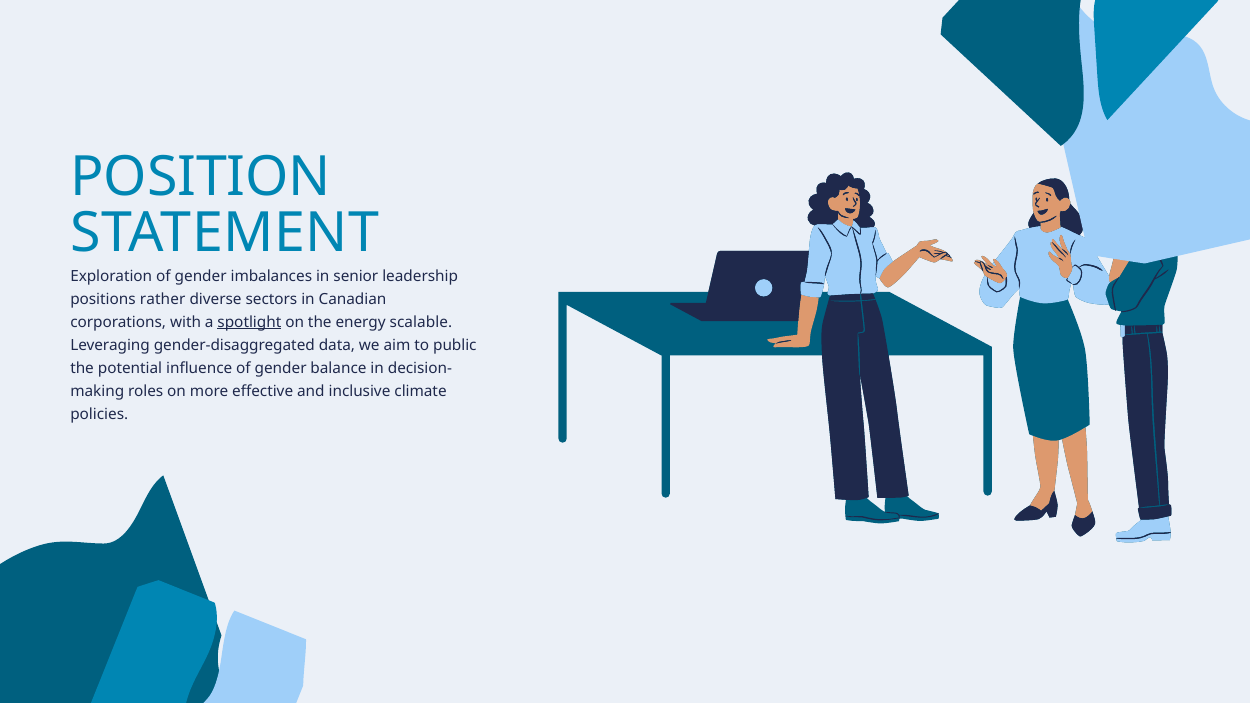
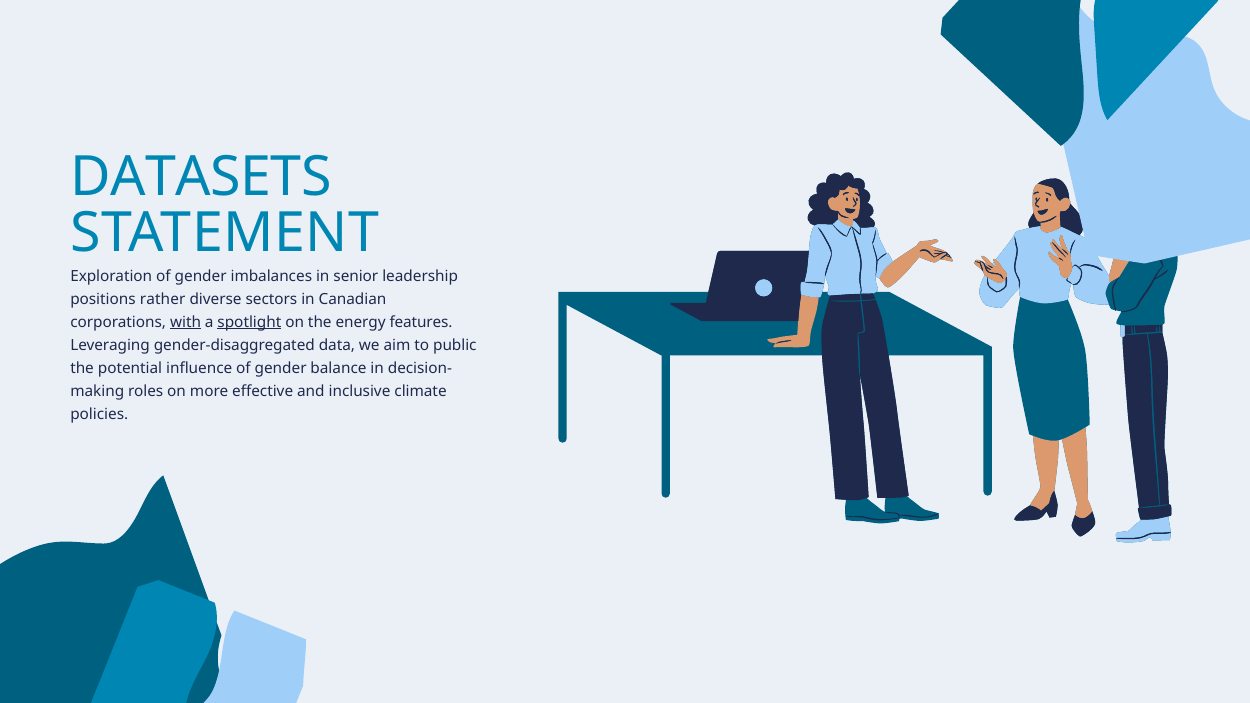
POSITION: POSITION -> DATASETS
with underline: none -> present
scalable: scalable -> features
